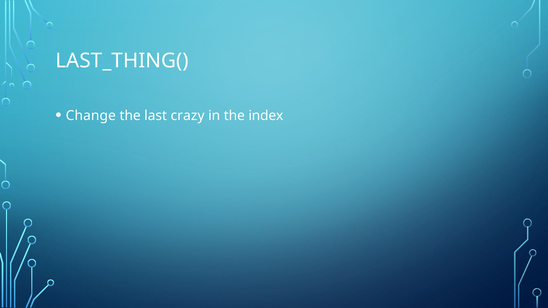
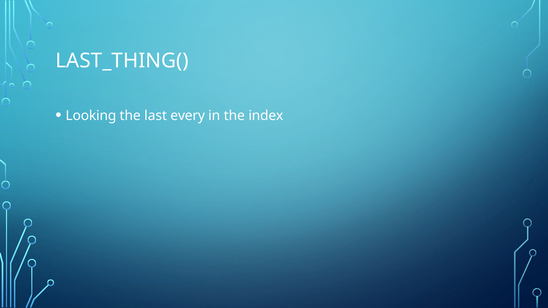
Change: Change -> Looking
crazy: crazy -> every
